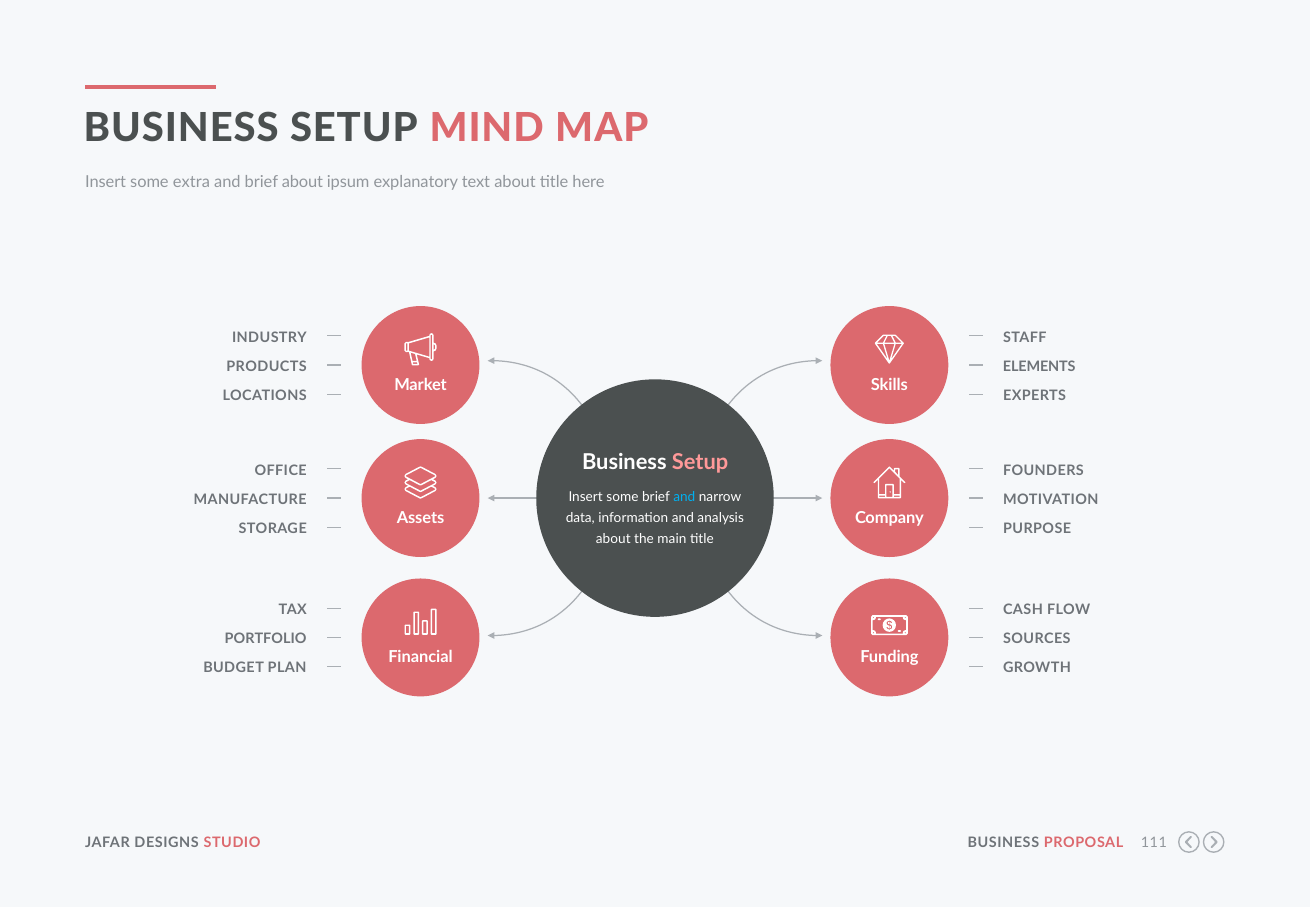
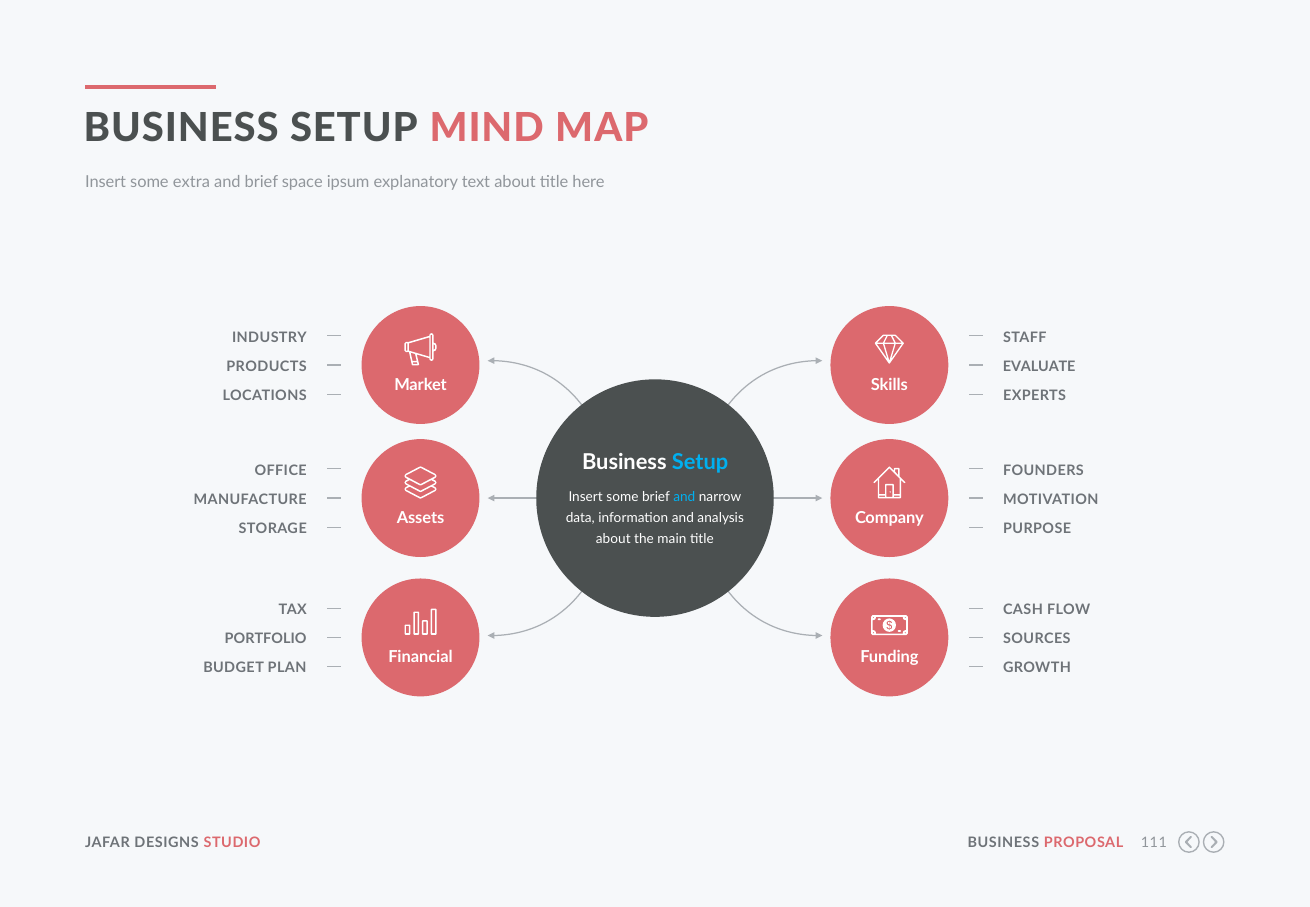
brief about: about -> space
ELEMENTS: ELEMENTS -> EVALUATE
Setup at (700, 462) colour: pink -> light blue
